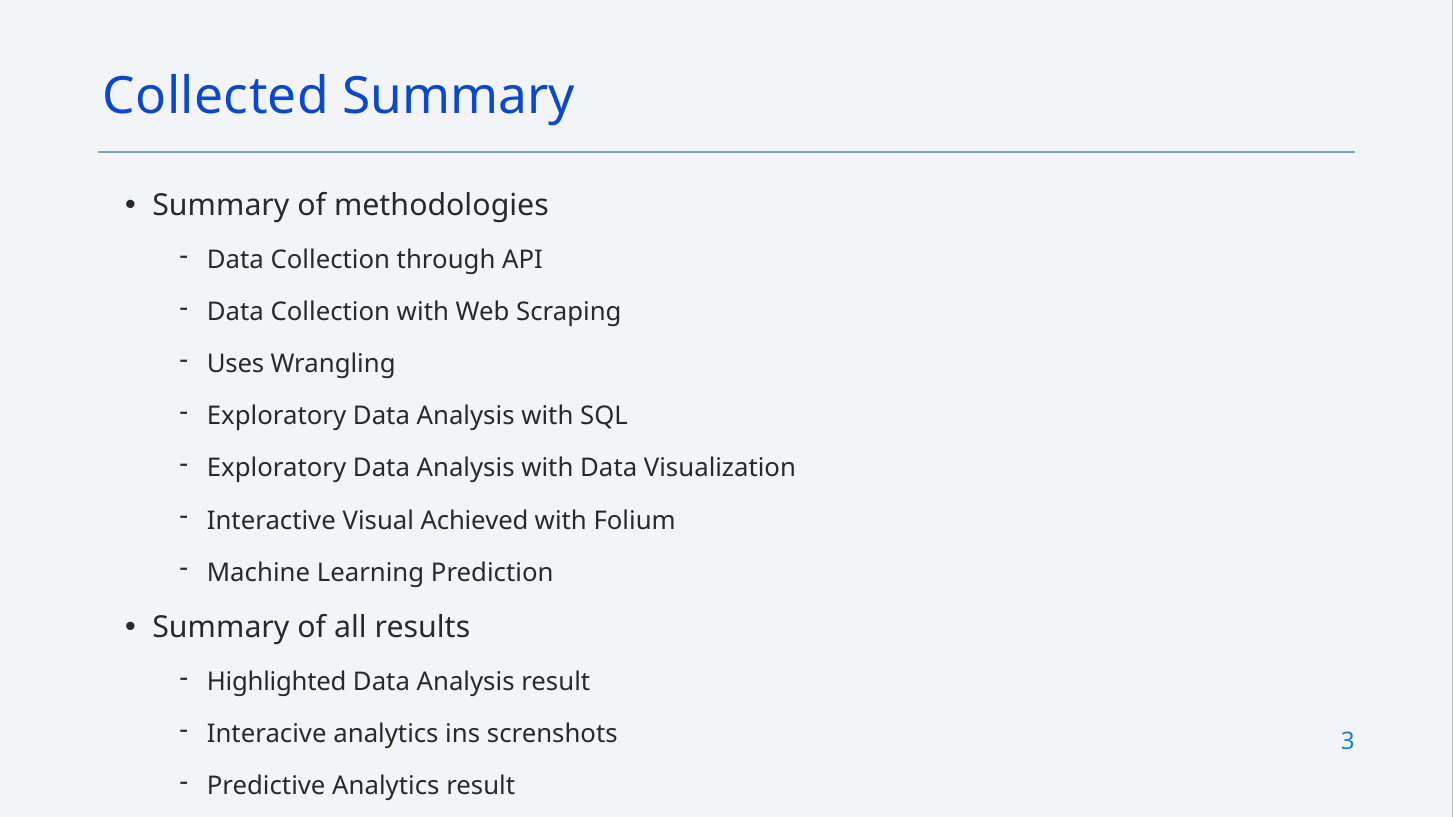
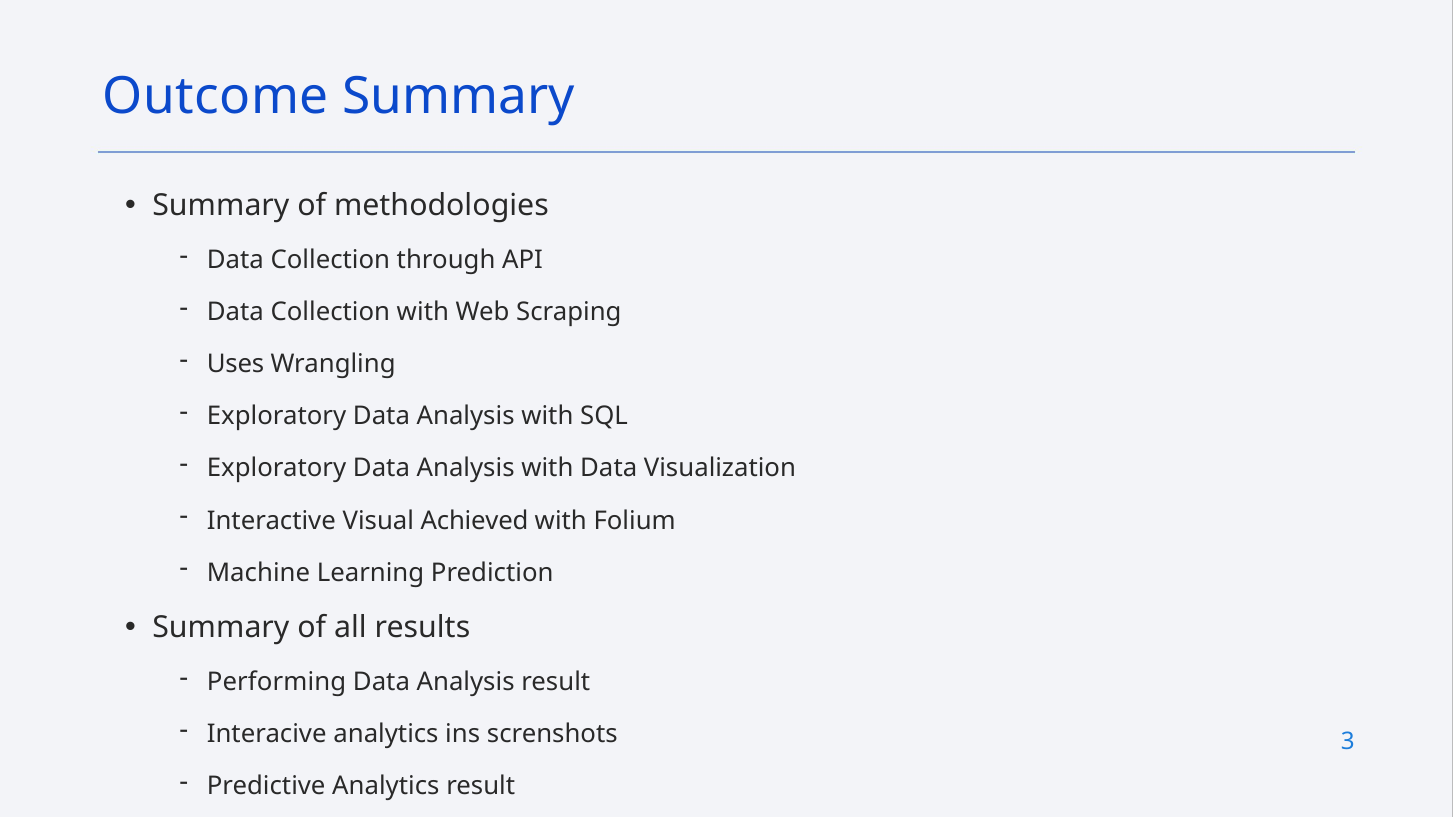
Collected: Collected -> Outcome
Highlighted: Highlighted -> Performing
